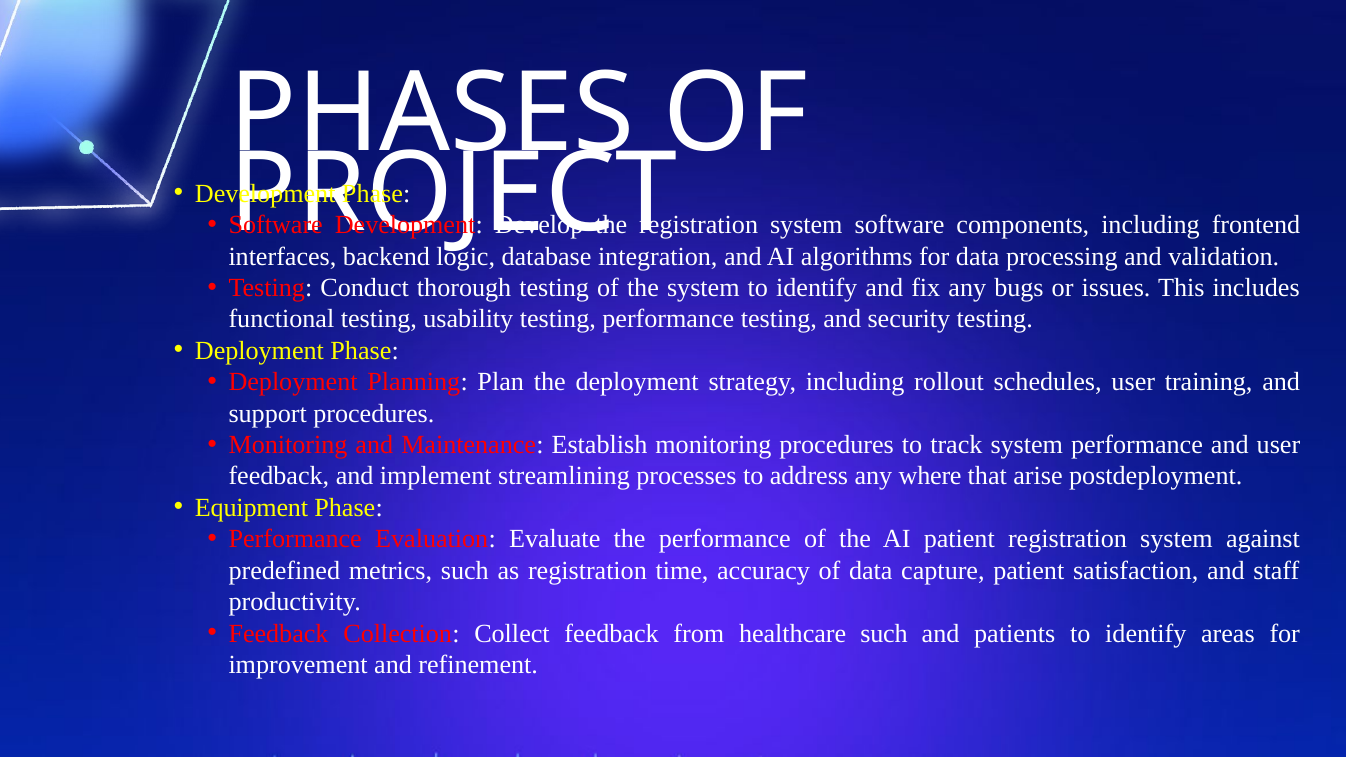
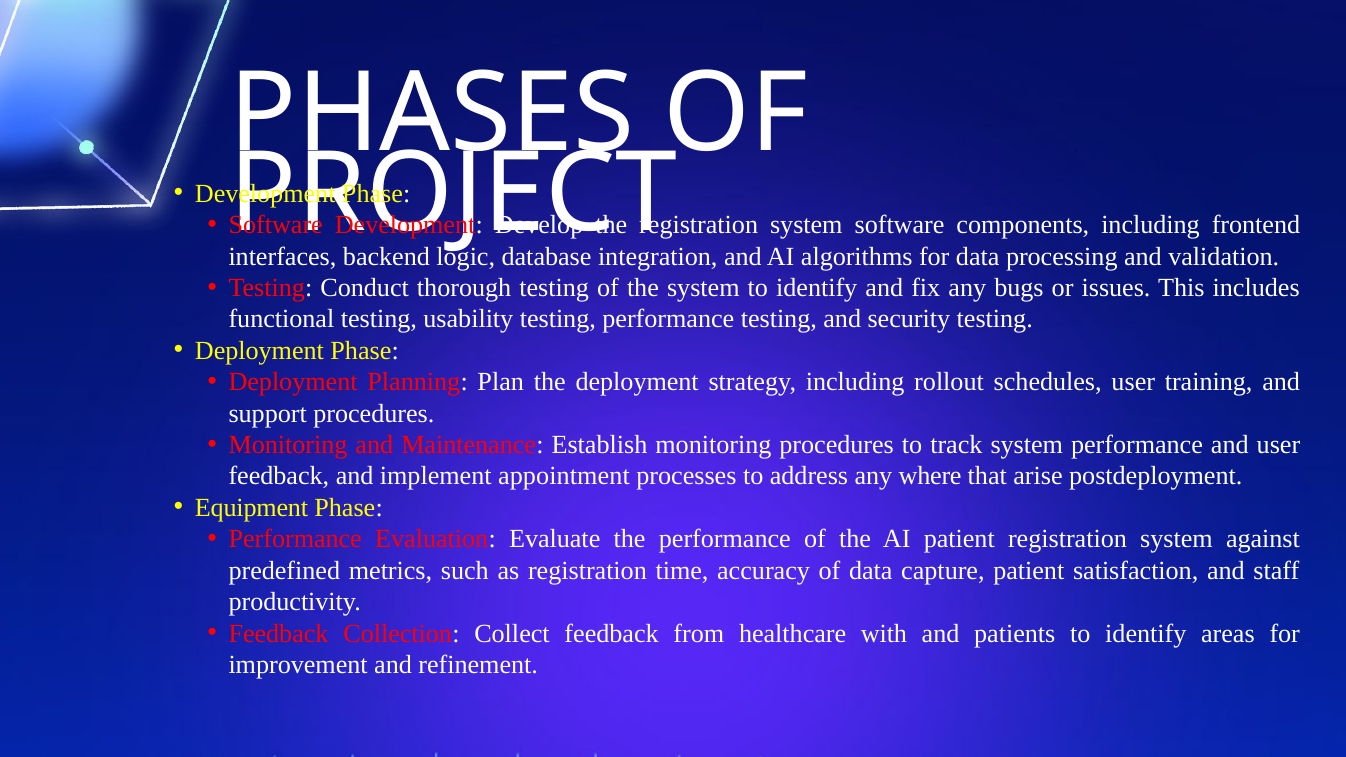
streamlining: streamlining -> appointment
healthcare such: such -> with
